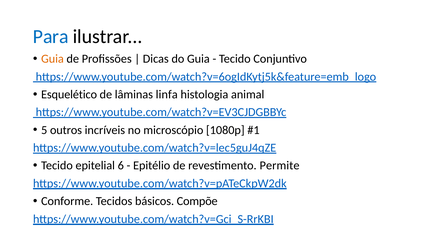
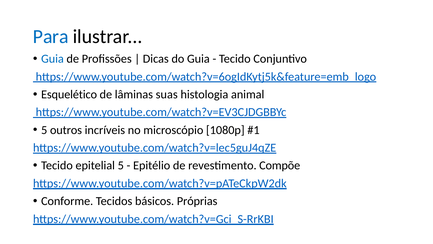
Guia at (52, 59) colour: orange -> blue
linfa: linfa -> suas
epitelial 6: 6 -> 5
Permite: Permite -> Compõe
Compõe: Compõe -> Próprias
